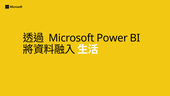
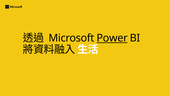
Power underline: none -> present
